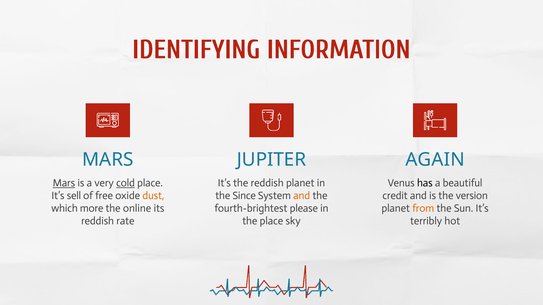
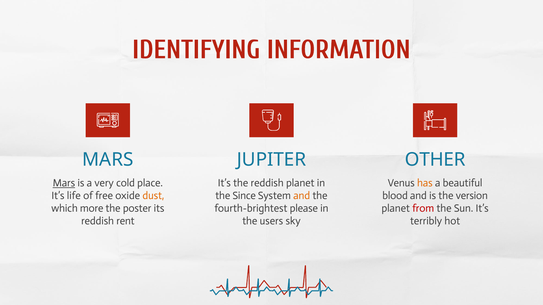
AGAIN: AGAIN -> OTHER
cold underline: present -> none
has colour: black -> orange
sell: sell -> life
credit: credit -> blood
online: online -> poster
from colour: orange -> red
rate: rate -> rent
the place: place -> users
